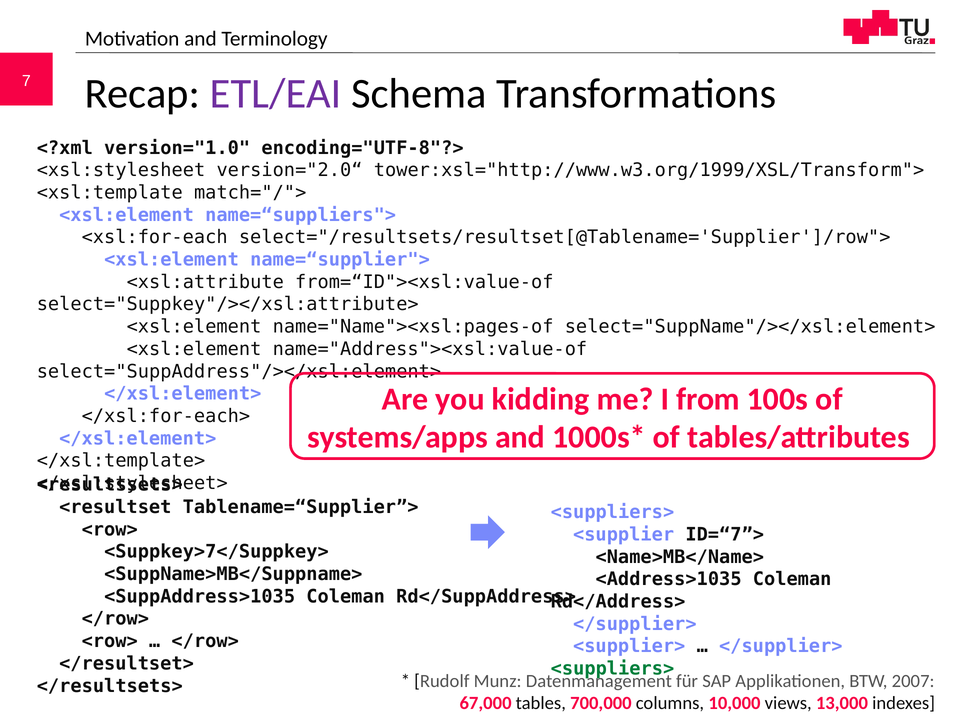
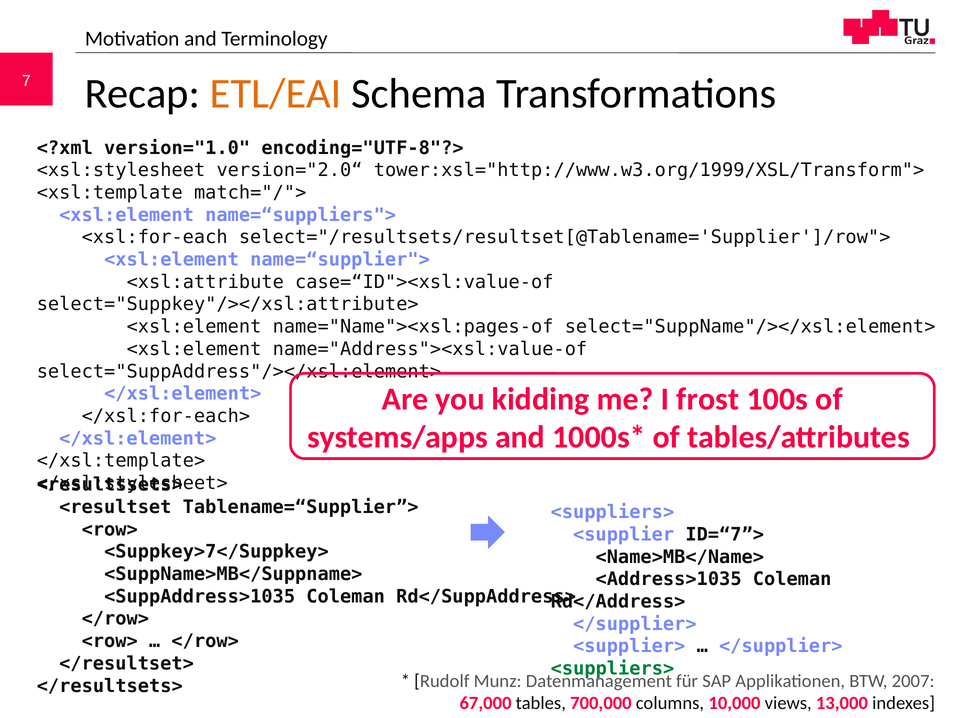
ETL/EAI colour: purple -> orange
from=“ID"><xsl:value-of: from=“ID"><xsl:value-of -> case=“ID"><xsl:value-of
from: from -> frost
